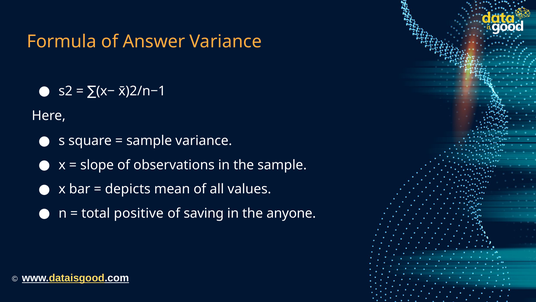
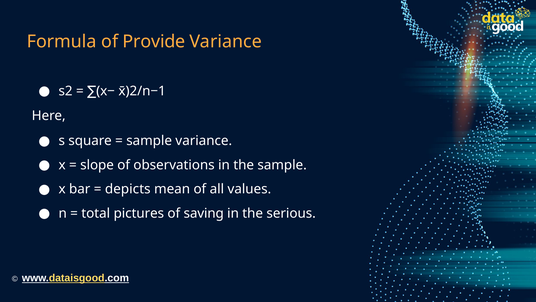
Answer: Answer -> Provide
positive: positive -> pictures
anyone: anyone -> serious
